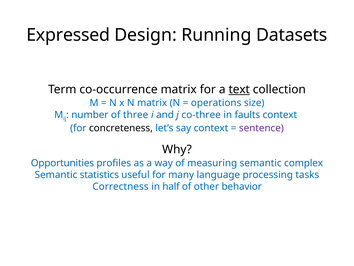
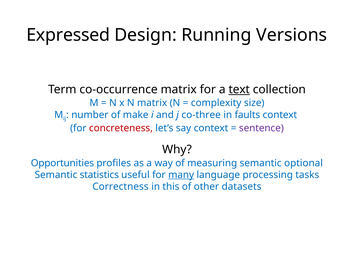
Datasets: Datasets -> Versions
operations: operations -> complexity
three: three -> make
concreteness colour: black -> red
complex: complex -> optional
many underline: none -> present
half: half -> this
behavior: behavior -> datasets
